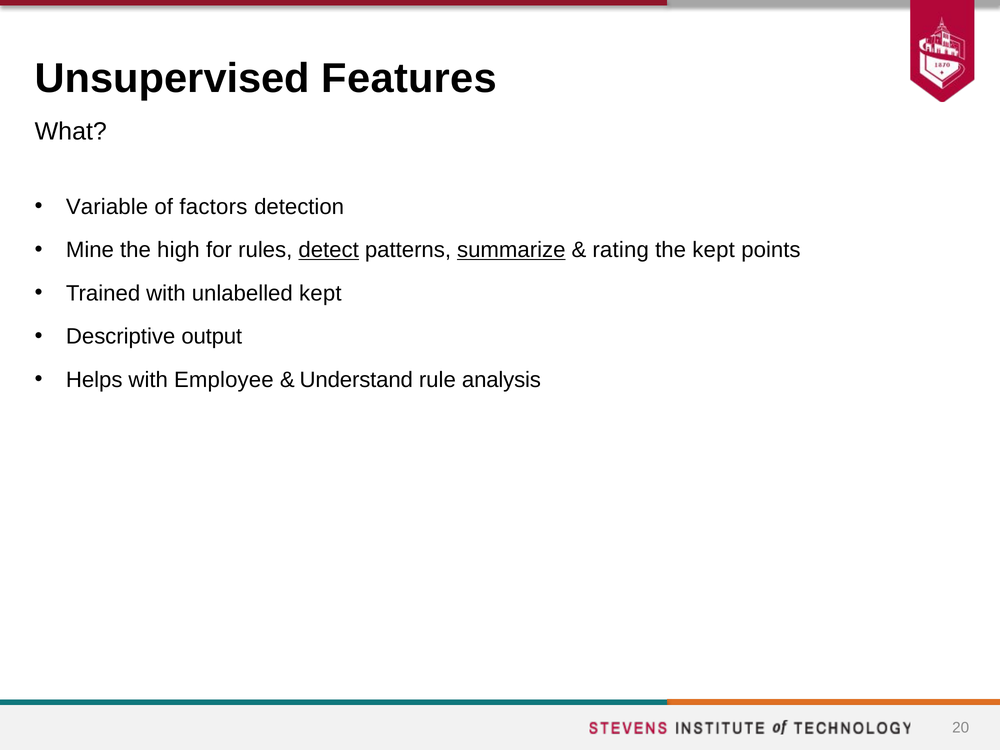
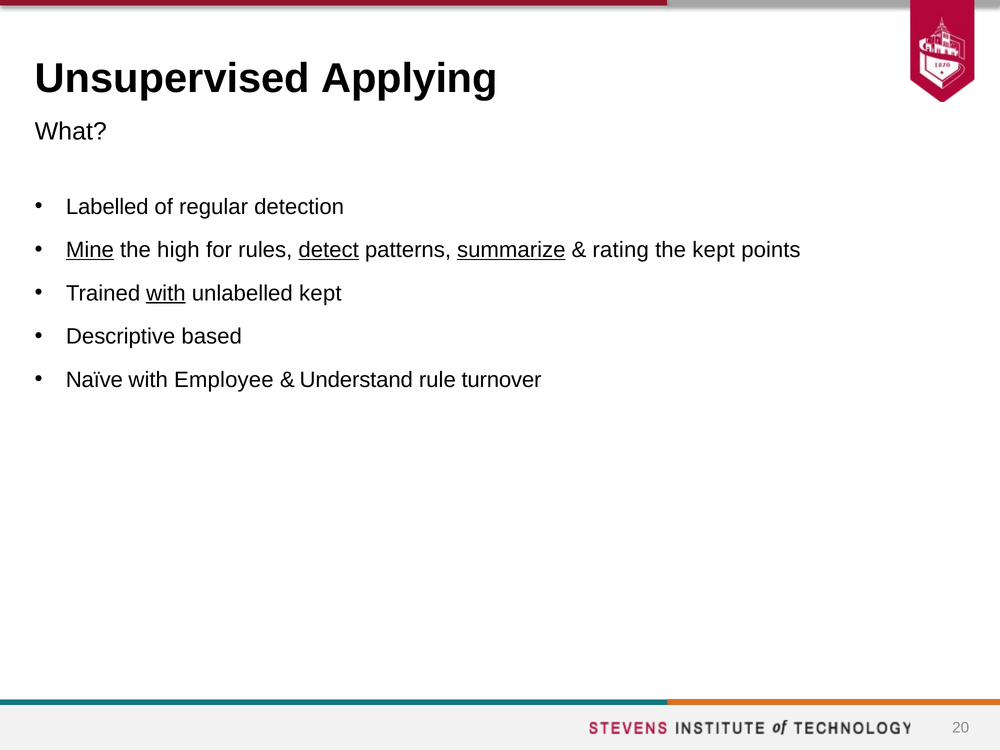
Features: Features -> Applying
Variable: Variable -> Labelled
factors: factors -> regular
Mine underline: none -> present
with at (166, 293) underline: none -> present
output: output -> based
Helps: Helps -> Naïve
analysis: analysis -> turnover
